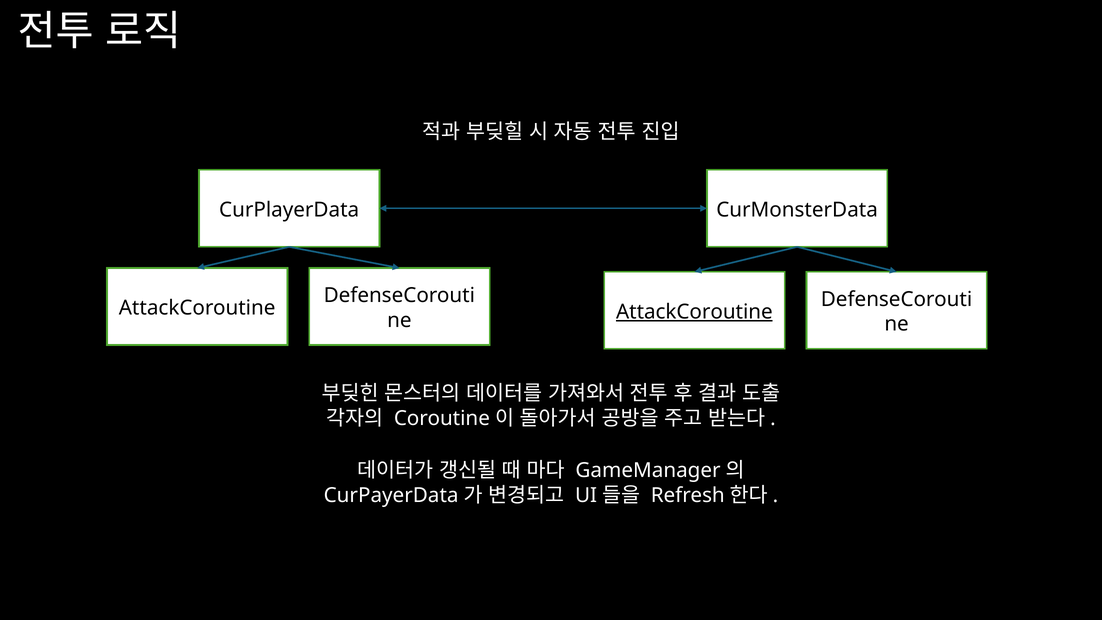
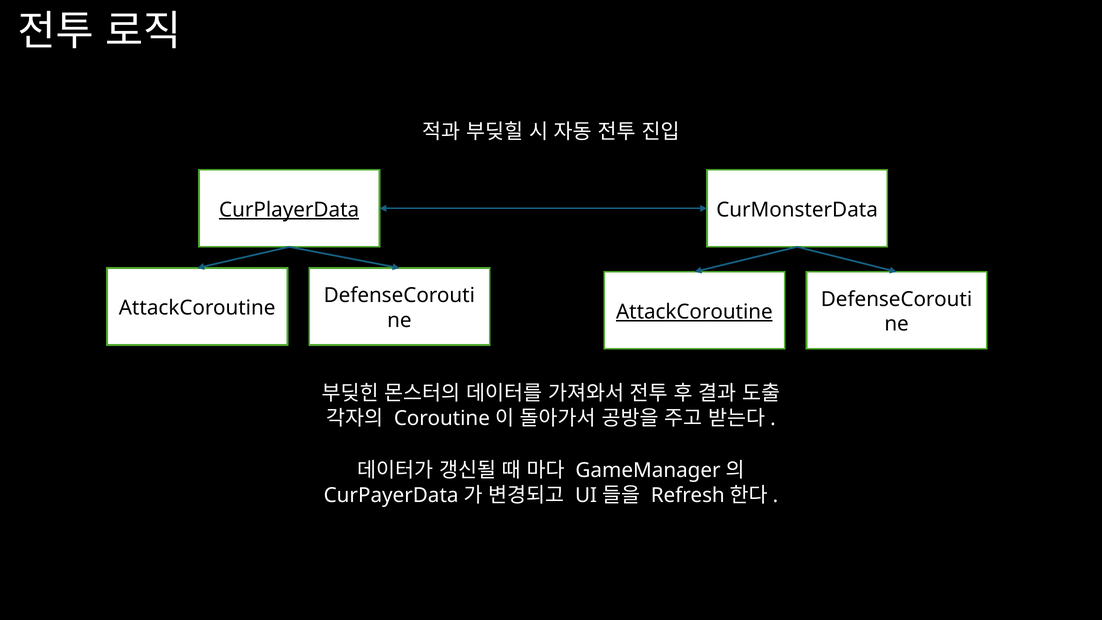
CurPlayerData underline: none -> present
